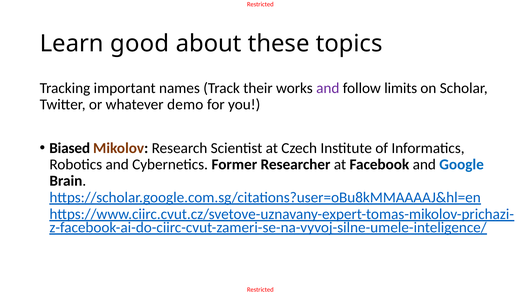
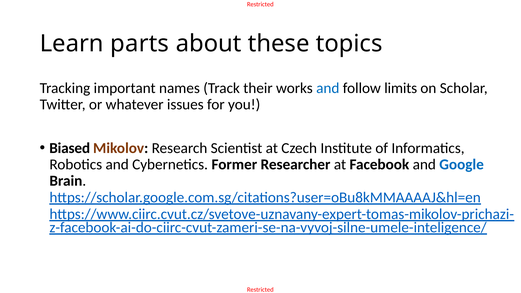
good: good -> parts
and at (328, 88) colour: purple -> blue
demo: demo -> issues
